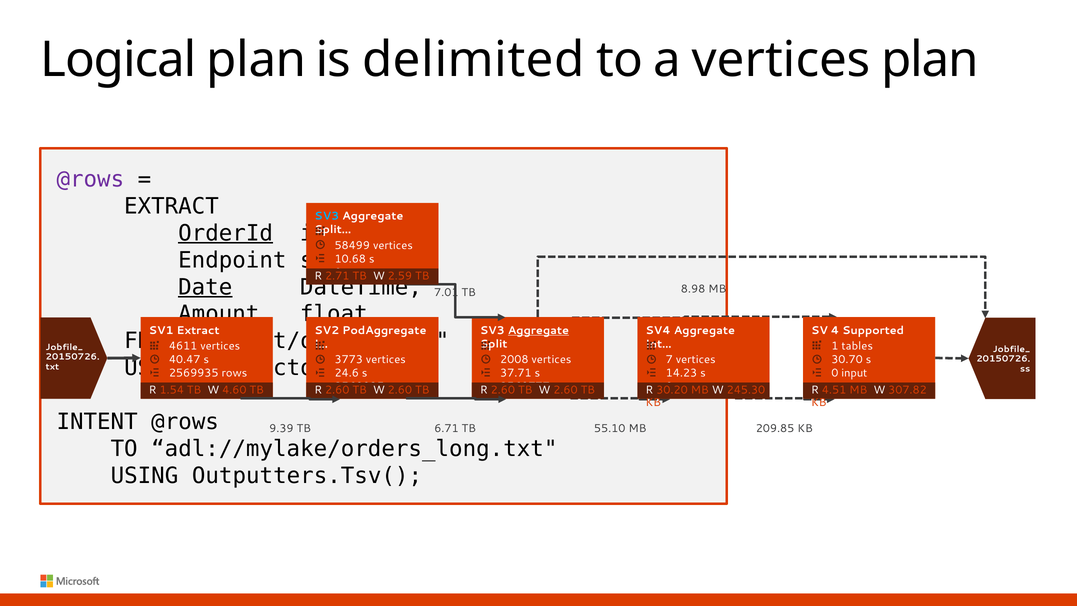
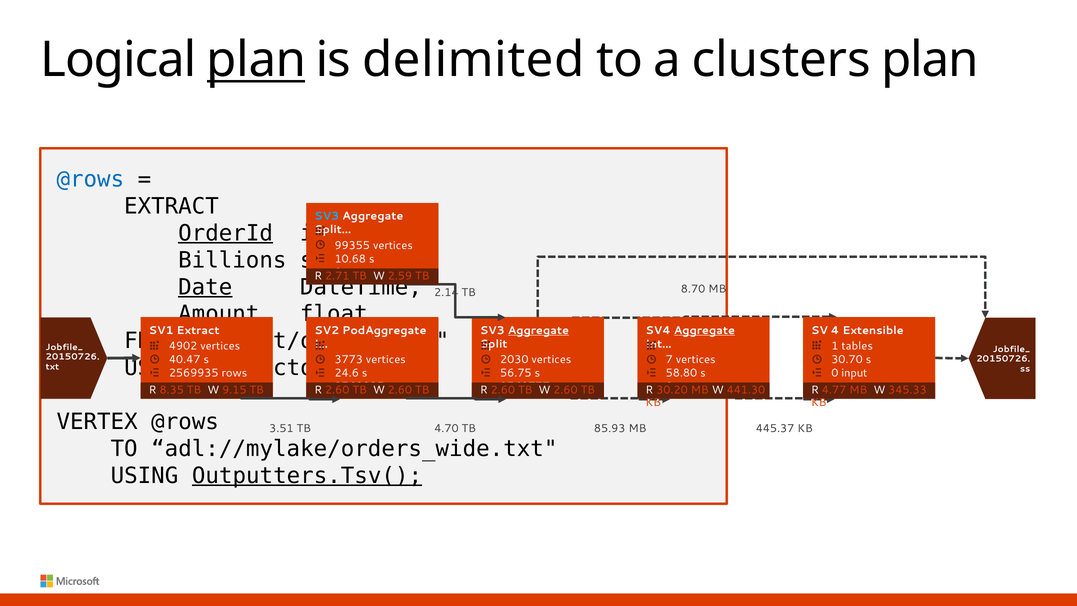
plan at (256, 60) underline: none -> present
a vertices: vertices -> clusters
@rows at (90, 179) colour: purple -> blue
58499: 58499 -> 99355
Endpoint: Endpoint -> Billions
8.98: 8.98 -> 8.70
7.01: 7.01 -> 2.14
Aggregate at (704, 330) underline: none -> present
Supported: Supported -> Extensible
4611: 4611 -> 4902
2008: 2008 -> 2030
37.71: 37.71 -> 56.75
14.23: 14.23 -> 58.80
1.54: 1.54 -> 8.35
4.60: 4.60 -> 9.15
245.30: 245.30 -> 441.30
4.51: 4.51 -> 4.77
307.82: 307.82 -> 345.33
INTENT: INTENT -> VERTEX
9.39: 9.39 -> 3.51
6.71: 6.71 -> 4.70
55.10: 55.10 -> 85.93
209.85: 209.85 -> 445.37
adl://mylake/orders_long.txt: adl://mylake/orders_long.txt -> adl://mylake/orders_wide.txt
Outputters.Tsv( underline: none -> present
